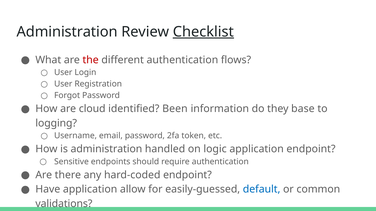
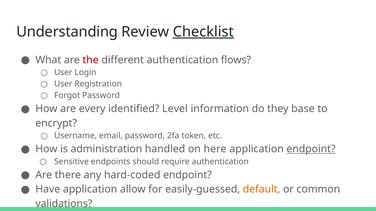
Administration at (67, 32): Administration -> Understanding
cloud: cloud -> every
Been: Been -> Level
logging: logging -> encrypt
logic: logic -> here
endpoint at (311, 149) underline: none -> present
default colour: blue -> orange
